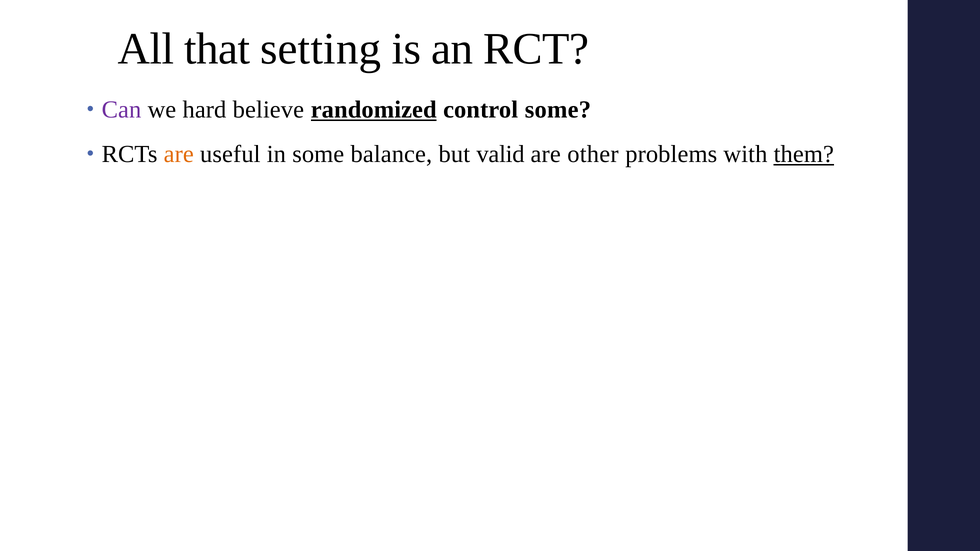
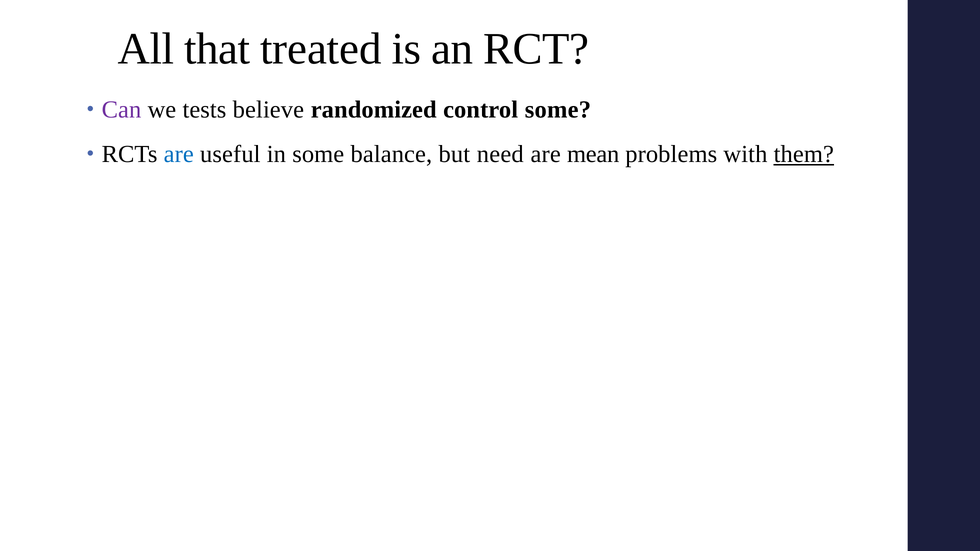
setting: setting -> treated
hard: hard -> tests
randomized underline: present -> none
are at (179, 154) colour: orange -> blue
valid: valid -> need
other: other -> mean
